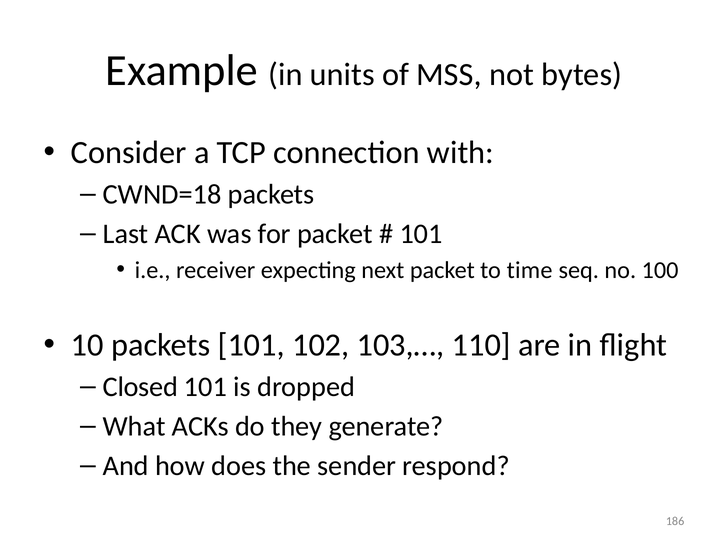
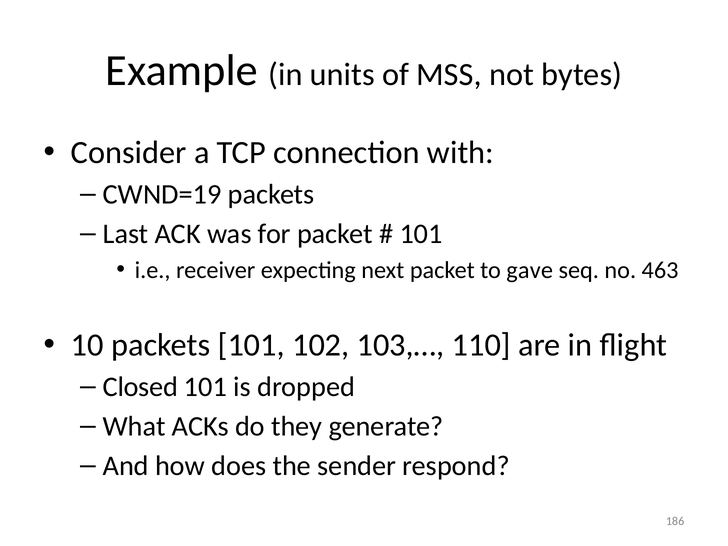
CWND=18: CWND=18 -> CWND=19
time: time -> gave
100: 100 -> 463
